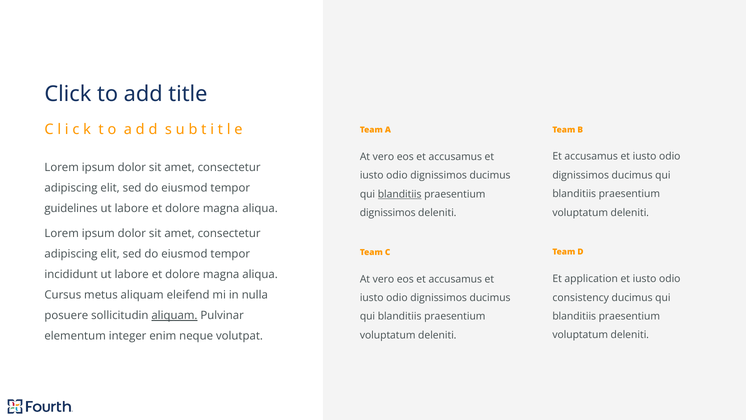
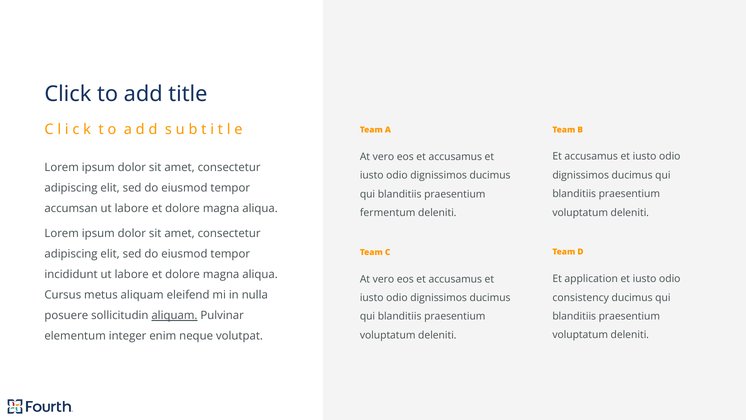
blanditiis at (400, 194) underline: present -> none
guidelines: guidelines -> accumsan
dignissimos at (388, 213): dignissimos -> fermentum
